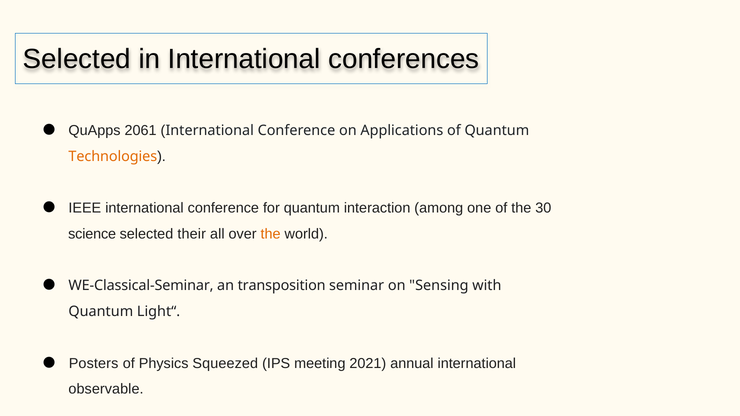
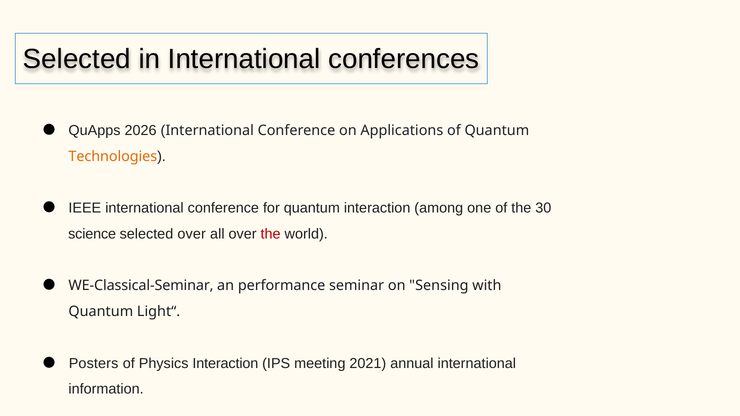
2061: 2061 -> 2026
selected their: their -> over
the at (271, 234) colour: orange -> red
transposition: transposition -> performance
Physics Squeezed: Squeezed -> Interaction
observable: observable -> information
